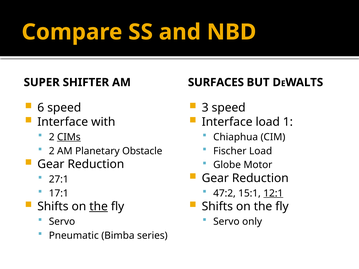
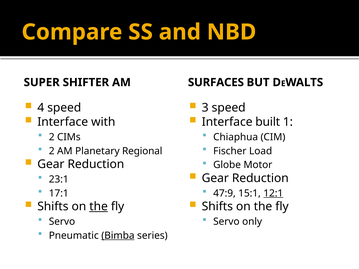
6: 6 -> 4
Interface load: load -> built
CIMs underline: present -> none
Obstacle: Obstacle -> Regional
27:1: 27:1 -> 23:1
47:2: 47:2 -> 47:9
Bimba underline: none -> present
